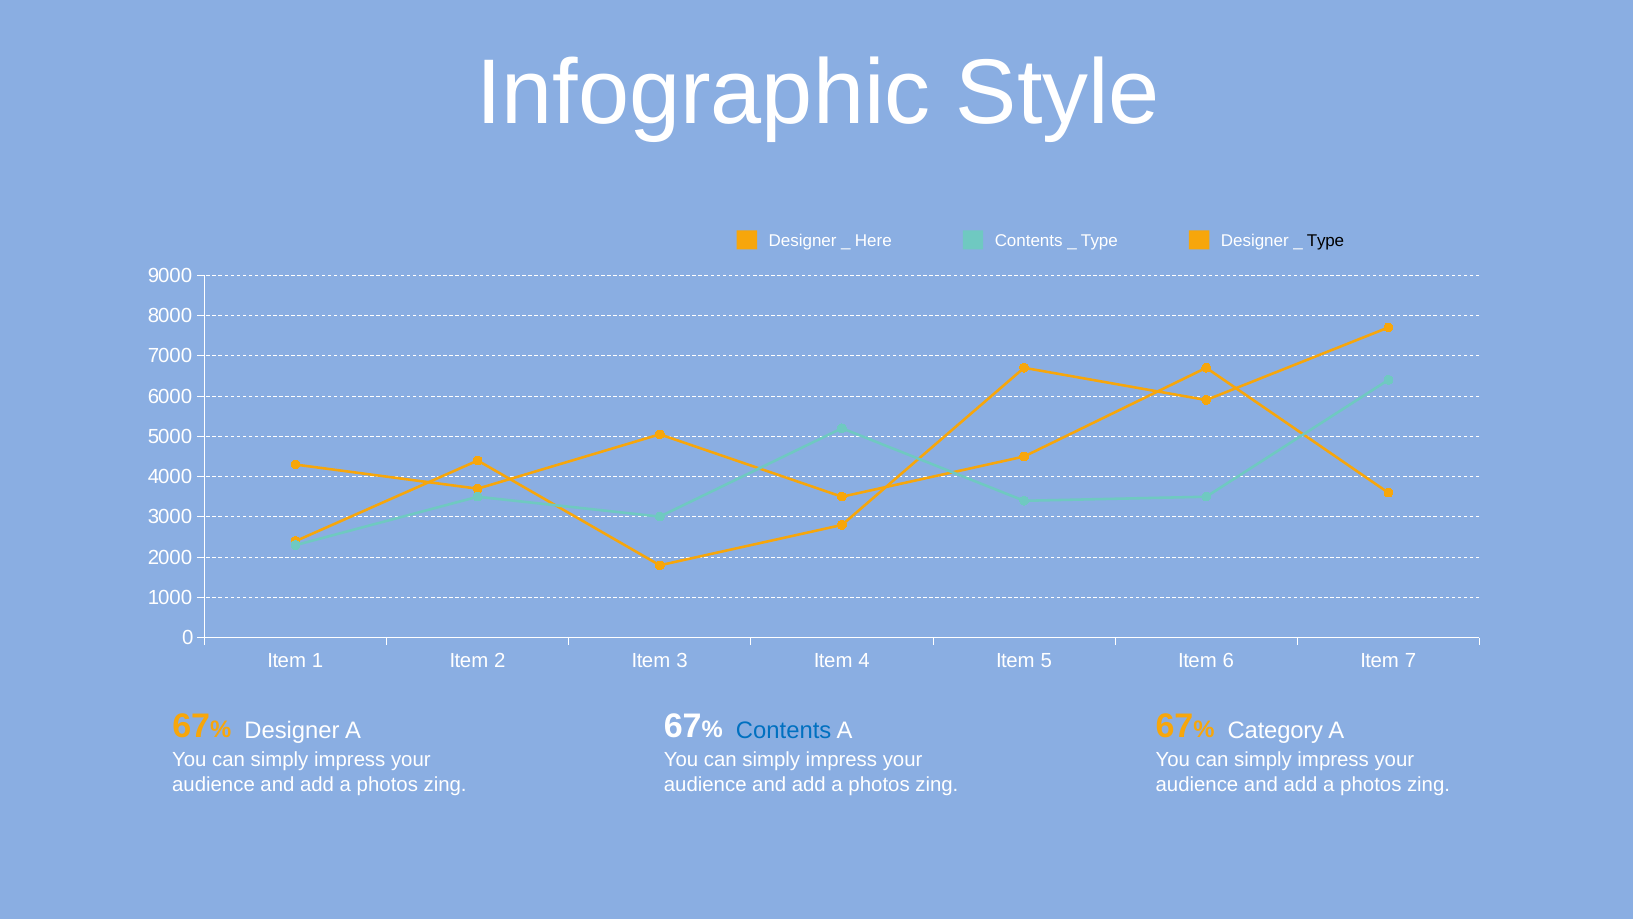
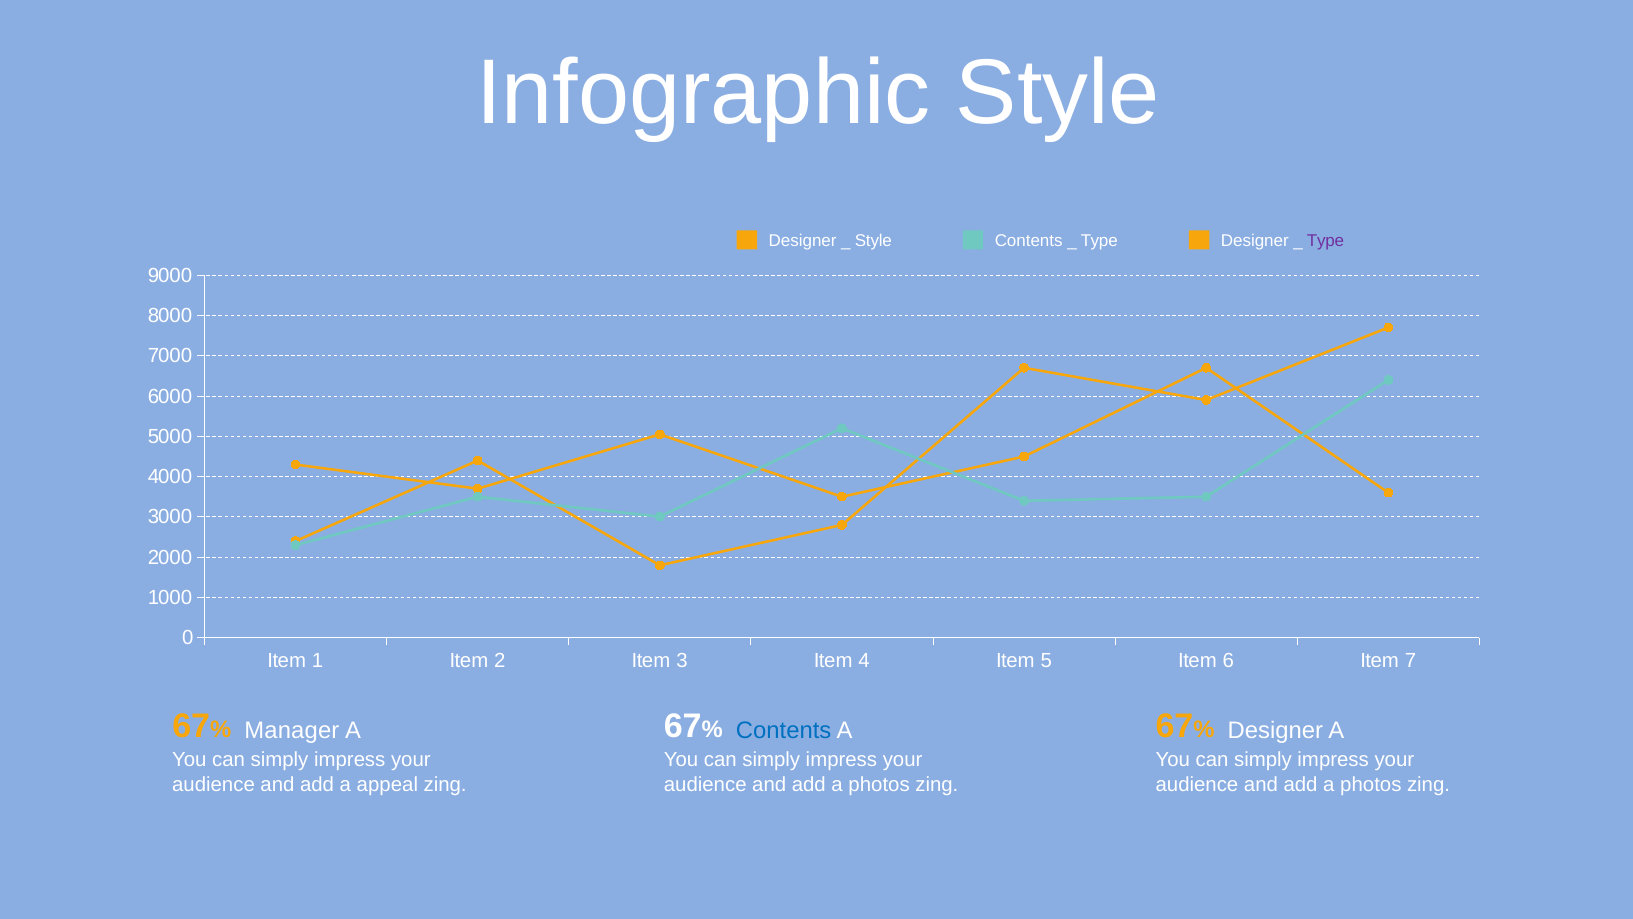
Here at (873, 240): Here -> Style
Type at (1326, 240) colour: black -> purple
Designer at (292, 731): Designer -> Manager
Category at (1275, 731): Category -> Designer
photos at (387, 784): photos -> appeal
